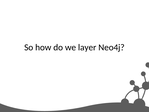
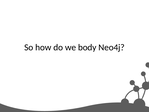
layer: layer -> body
